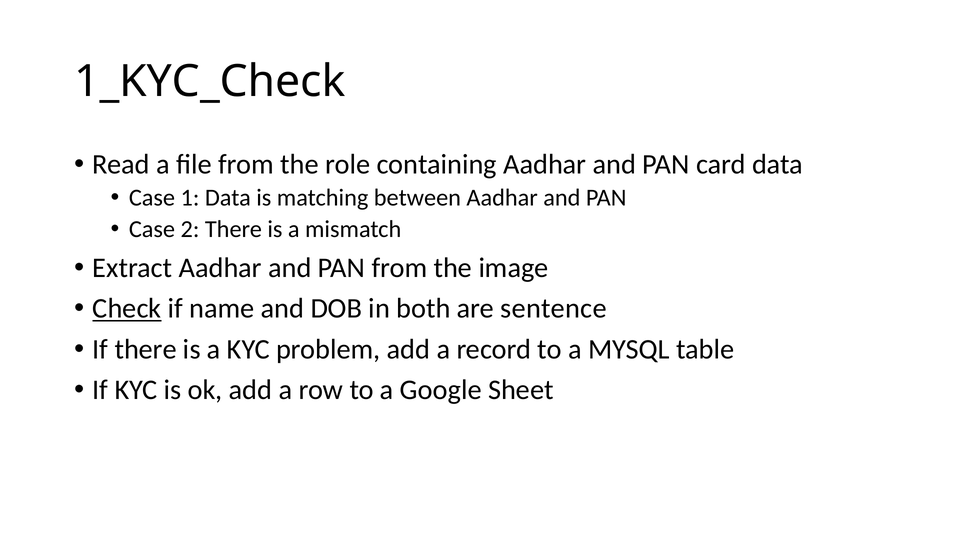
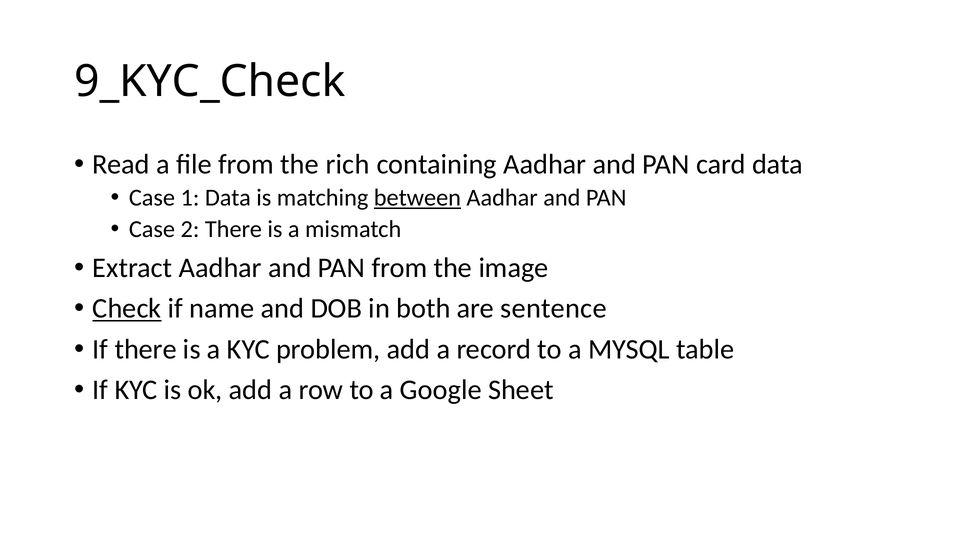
1_KYC_Check: 1_KYC_Check -> 9_KYC_Check
role: role -> rich
between underline: none -> present
